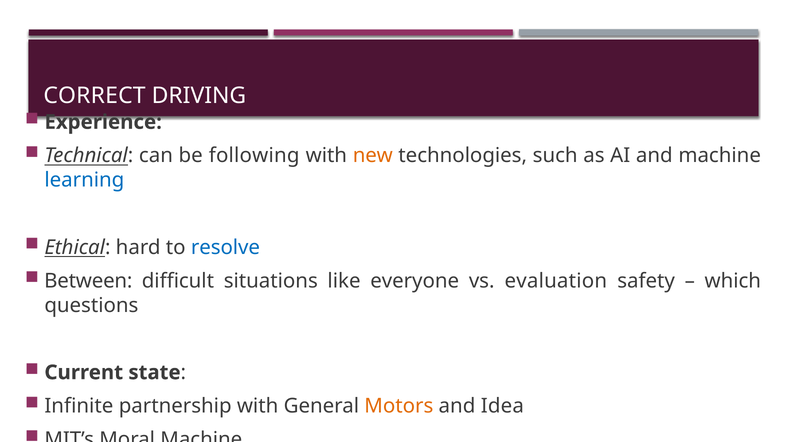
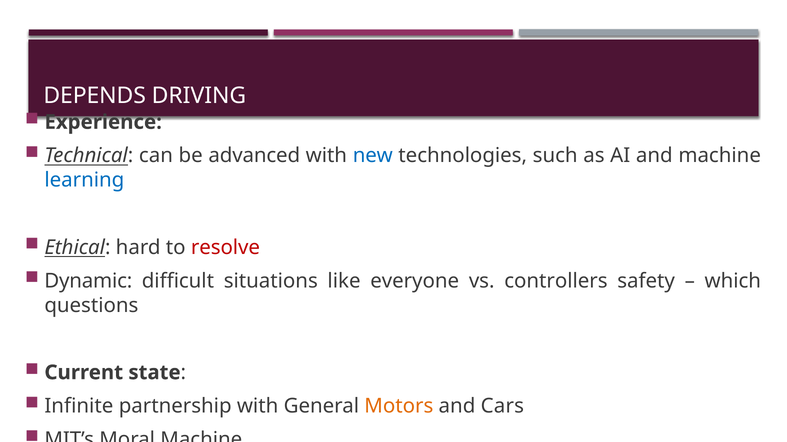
CORRECT: CORRECT -> DEPENDS
following: following -> advanced
new colour: orange -> blue
resolve colour: blue -> red
Between: Between -> Dynamic
evaluation: evaluation -> controllers
Idea: Idea -> Cars
